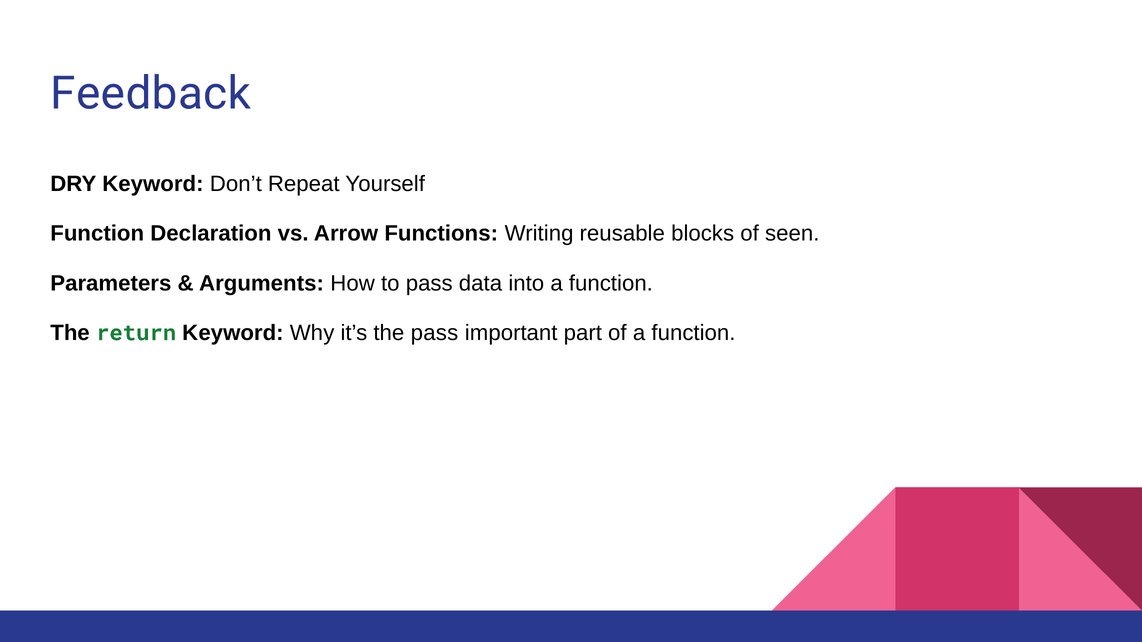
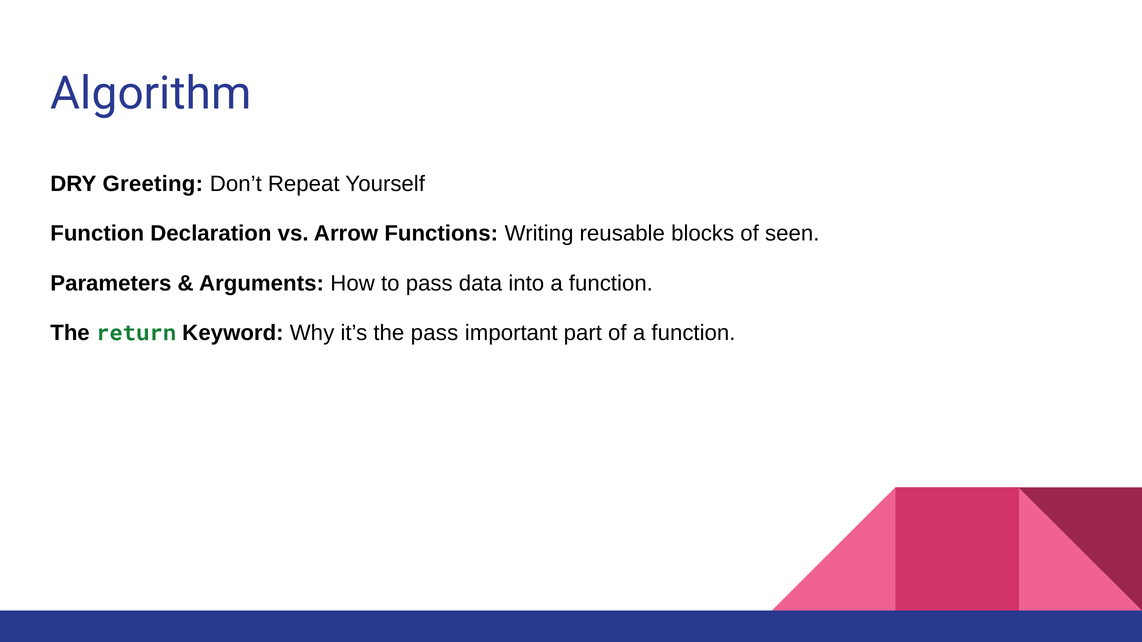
Feedback: Feedback -> Algorithm
DRY Keyword: Keyword -> Greeting
